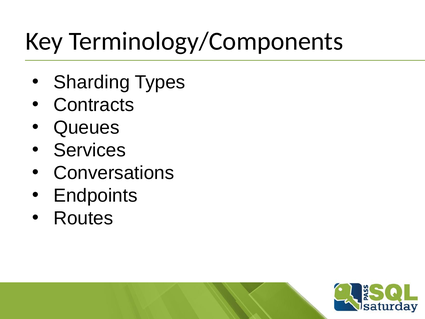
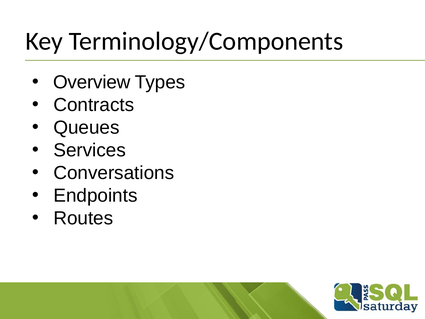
Sharding: Sharding -> Overview
